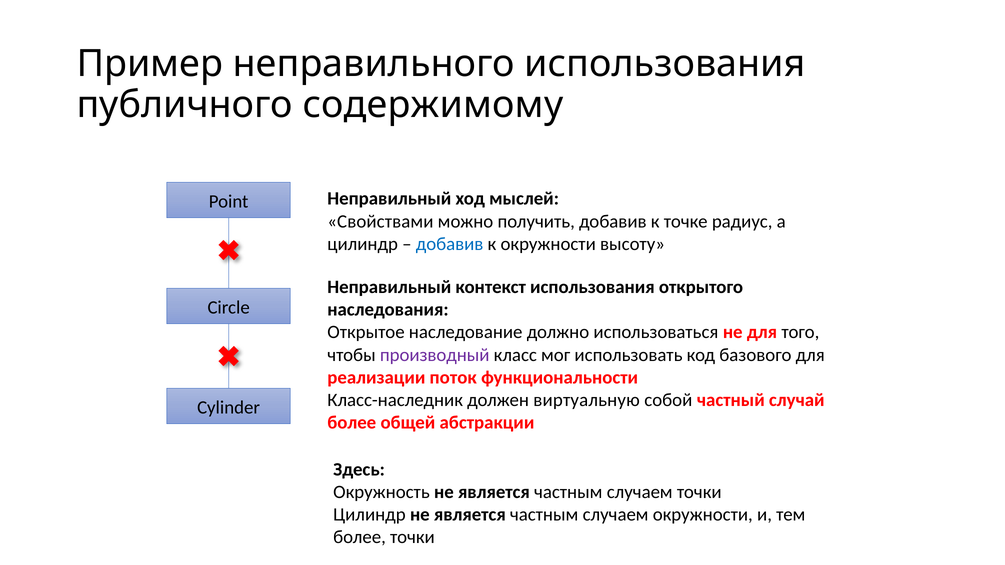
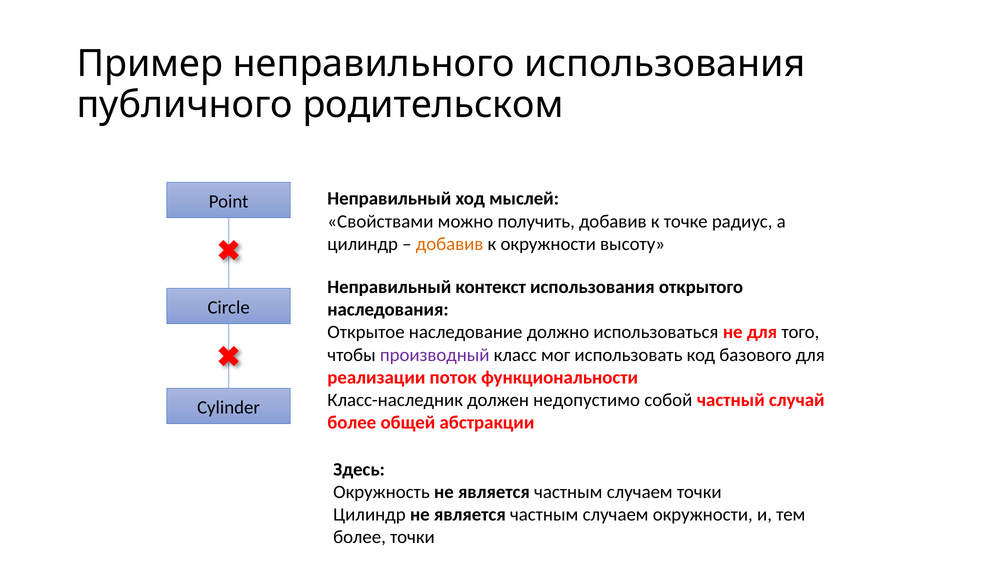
содержимому: содержимому -> родительском
добавив at (450, 244) colour: blue -> orange
виртуальную: виртуальную -> недопустимо
